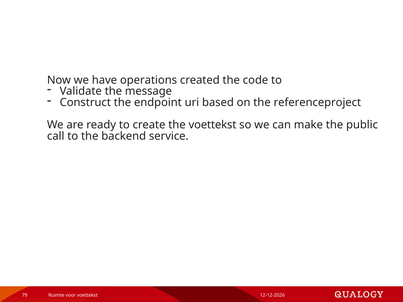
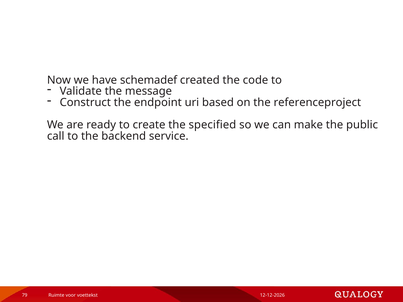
operations: operations -> schemadef
the voettekst: voettekst -> specified
